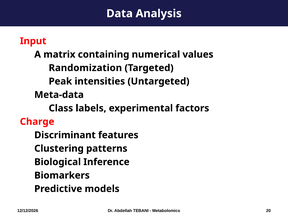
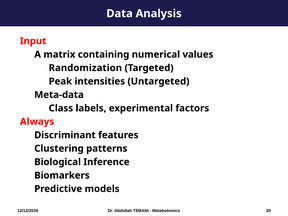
Charge: Charge -> Always
